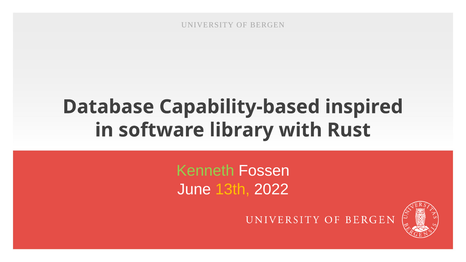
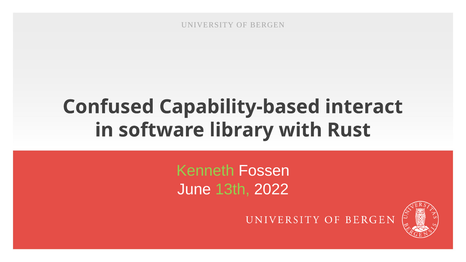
Database: Database -> Confused
inspired: inspired -> interact
13th colour: yellow -> light green
